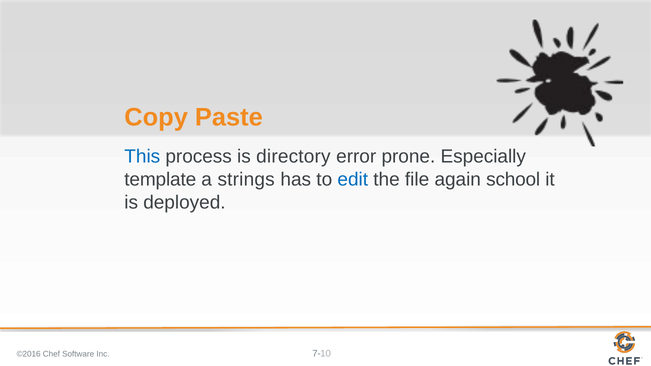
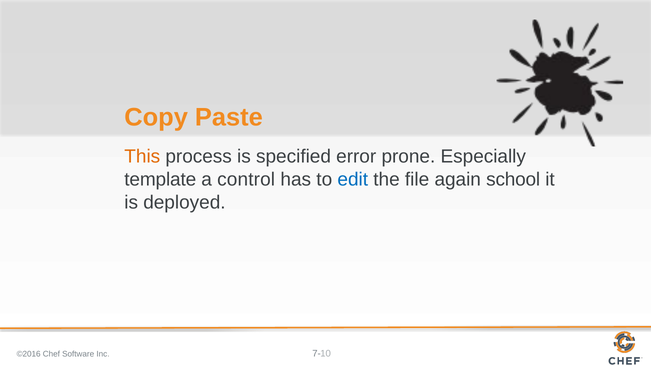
This colour: blue -> orange
directory: directory -> specified
strings: strings -> control
